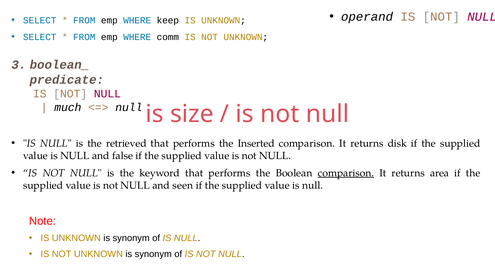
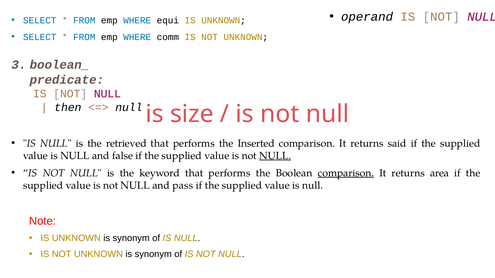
keep: keep -> equi
much: much -> then
disk: disk -> said
NULL at (275, 156) underline: none -> present
seen: seen -> pass
